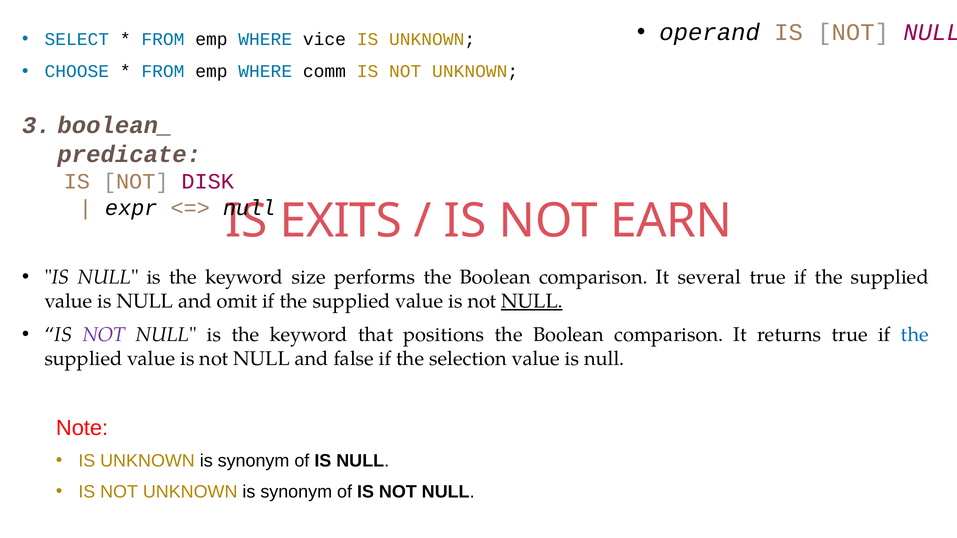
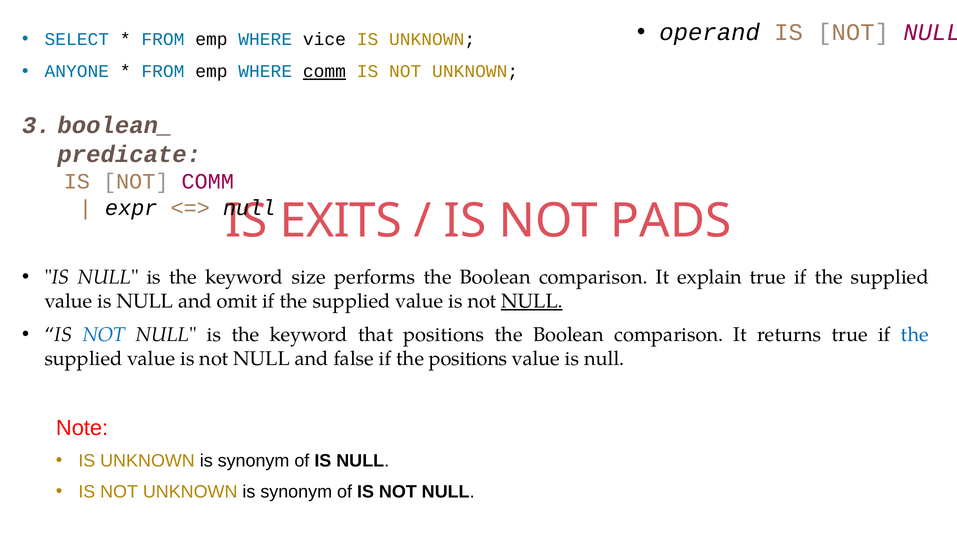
CHOOSE: CHOOSE -> ANYONE
comm at (324, 72) underline: none -> present
NOT DISK: DISK -> COMM
EARN: EARN -> PADS
several: several -> explain
NOT at (104, 335) colour: purple -> blue
the selection: selection -> positions
